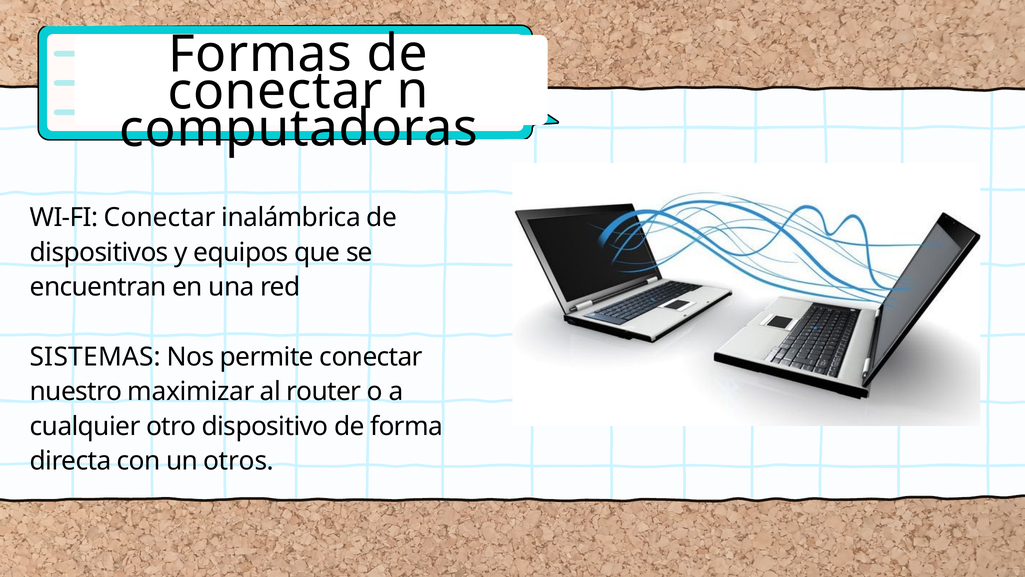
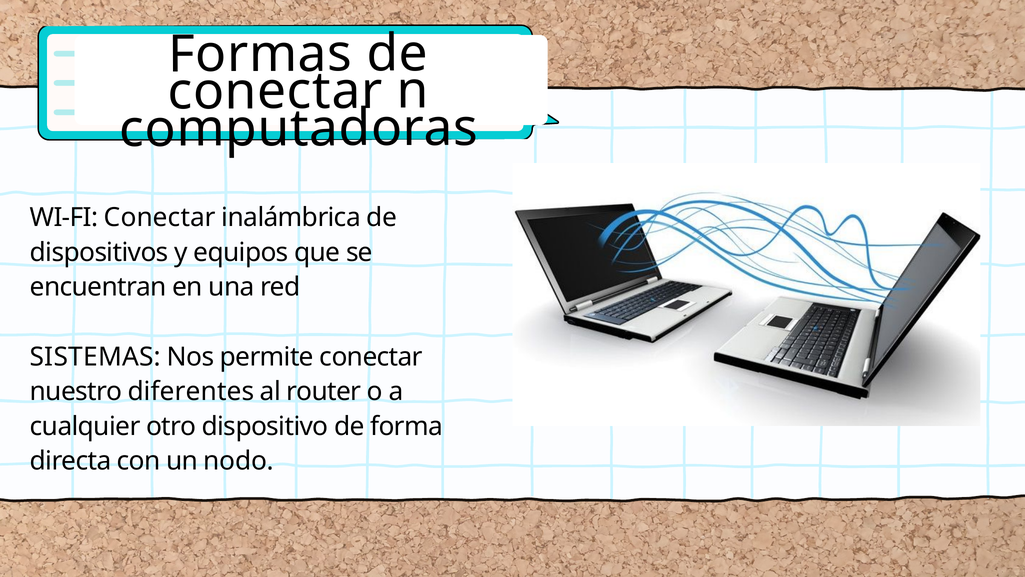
maximizar: maximizar -> diferentes
otros: otros -> nodo
